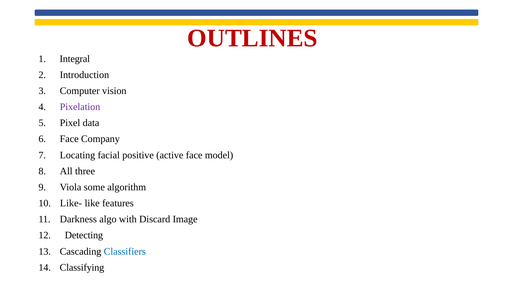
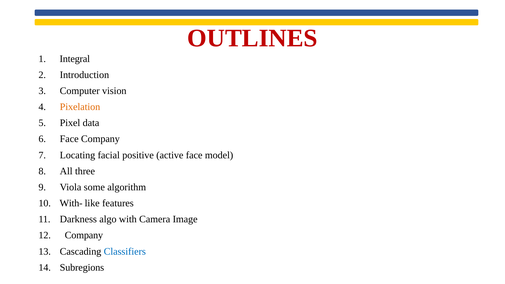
Pixelation colour: purple -> orange
Like-: Like- -> With-
Discard: Discard -> Camera
Detecting at (84, 235): Detecting -> Company
Classifying: Classifying -> Subregions
